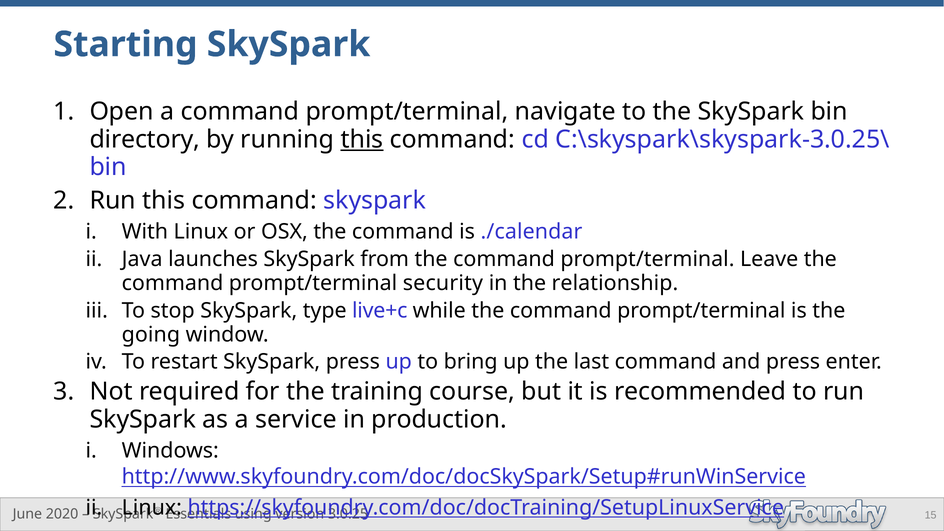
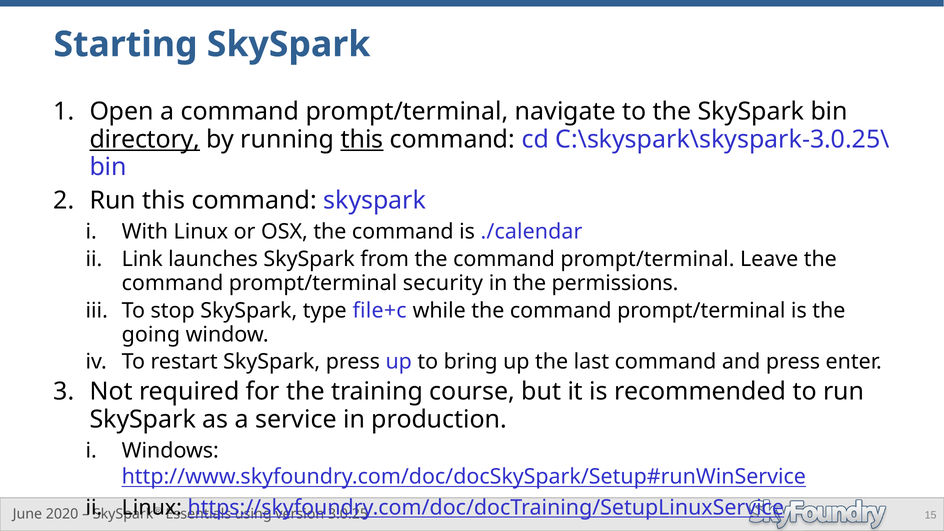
directory underline: none -> present
Java: Java -> Link
relationship: relationship -> permissions
live+c: live+c -> file+c
